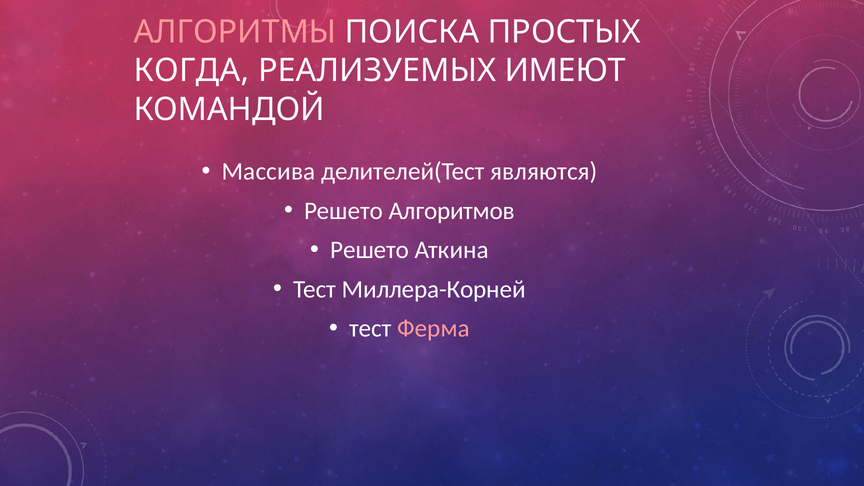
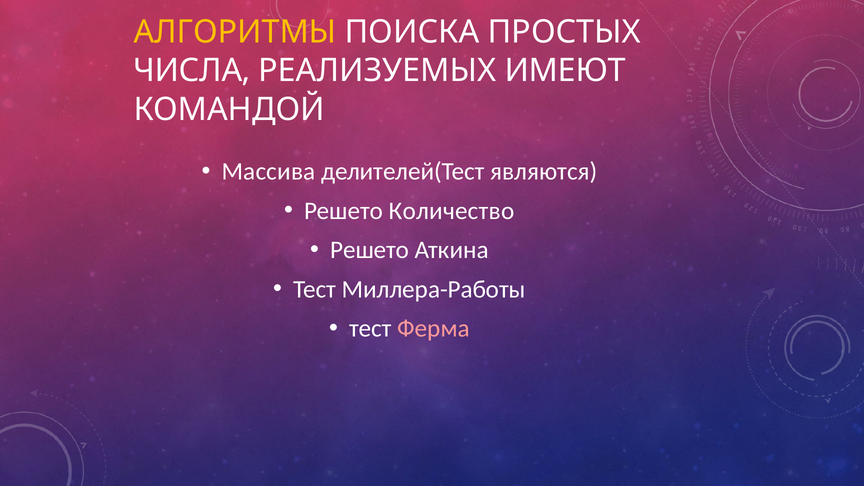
АЛГОРИТМЫ colour: pink -> yellow
КОГДА: КОГДА -> ЧИСЛА
Алгоритмов: Алгоритмов -> Количество
Миллера-Корней: Миллера-Корней -> Миллера-Работы
